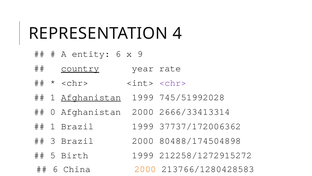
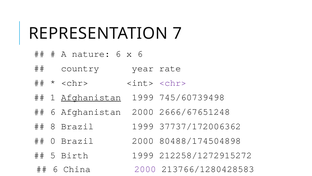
4: 4 -> 7
entity: entity -> nature
x 9: 9 -> 6
country underline: present -> none
745/51992028: 745/51992028 -> 745/60739498
0 at (53, 112): 0 -> 6
2666/33413314: 2666/33413314 -> 2666/67651248
1 at (53, 126): 1 -> 8
3: 3 -> 0
2000 at (145, 169) colour: orange -> purple
